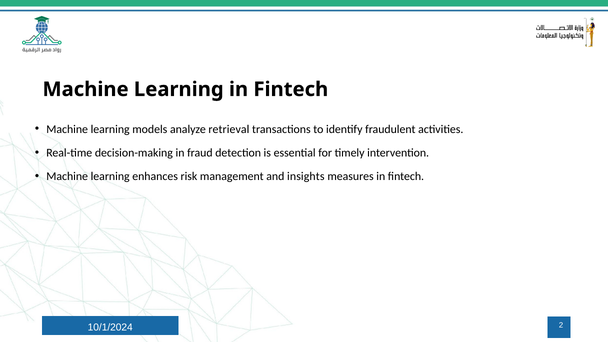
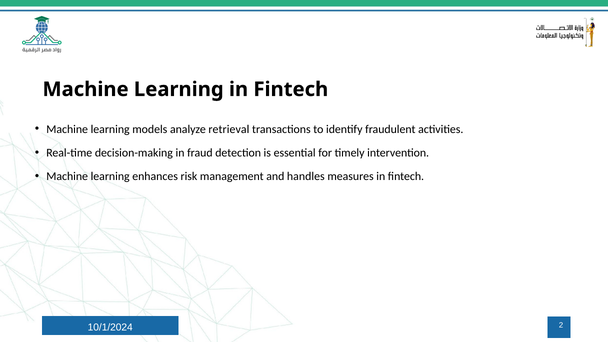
insights: insights -> handles
